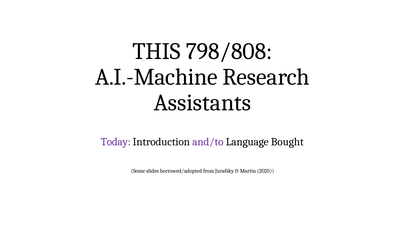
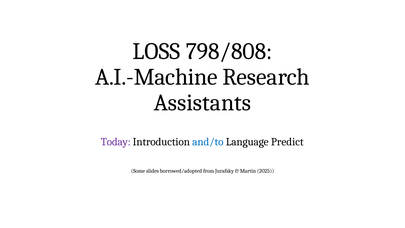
THIS: THIS -> LOSS
and/to colour: purple -> blue
Bought: Bought -> Predict
